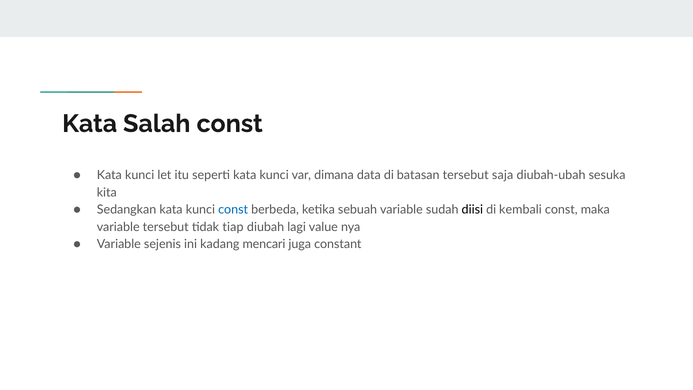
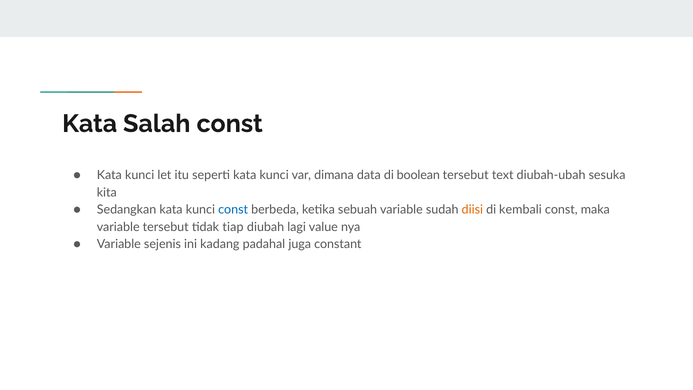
batasan: batasan -> boolean
saja: saja -> text
diisi colour: black -> orange
mencari: mencari -> padahal
